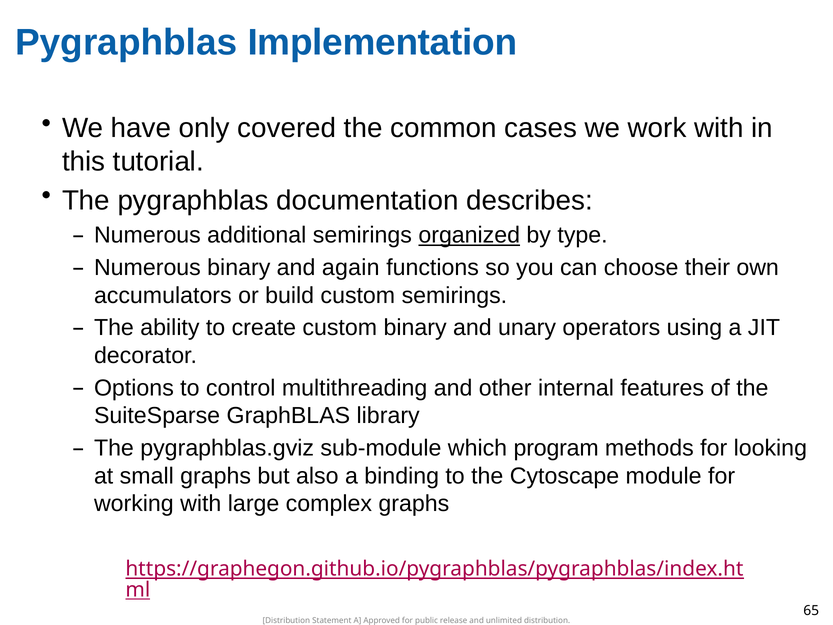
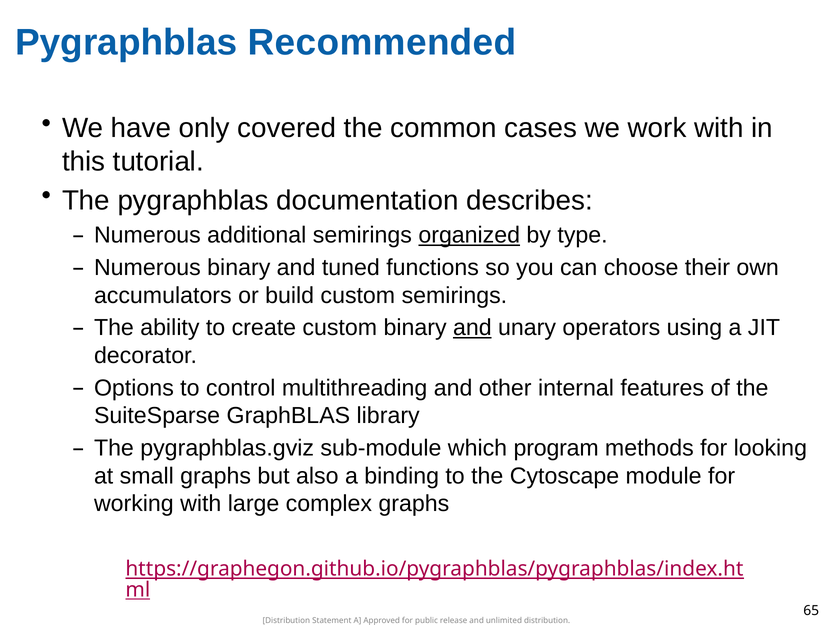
Implementation: Implementation -> Recommended
again: again -> tuned
and at (472, 328) underline: none -> present
